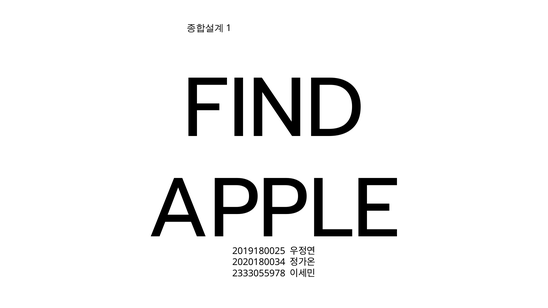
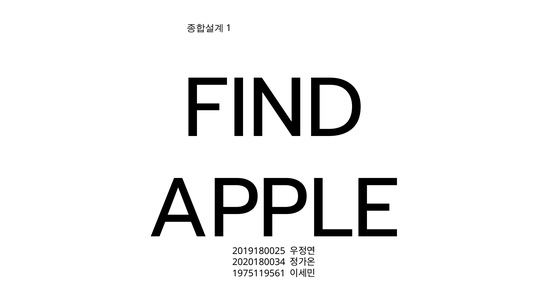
2333055978: 2333055978 -> 1975119561
